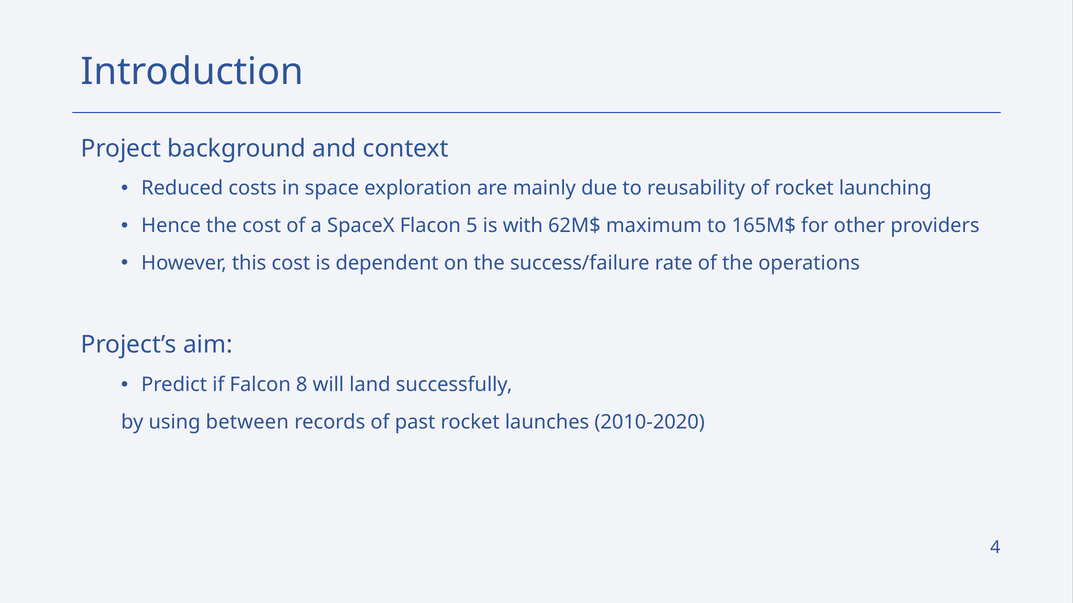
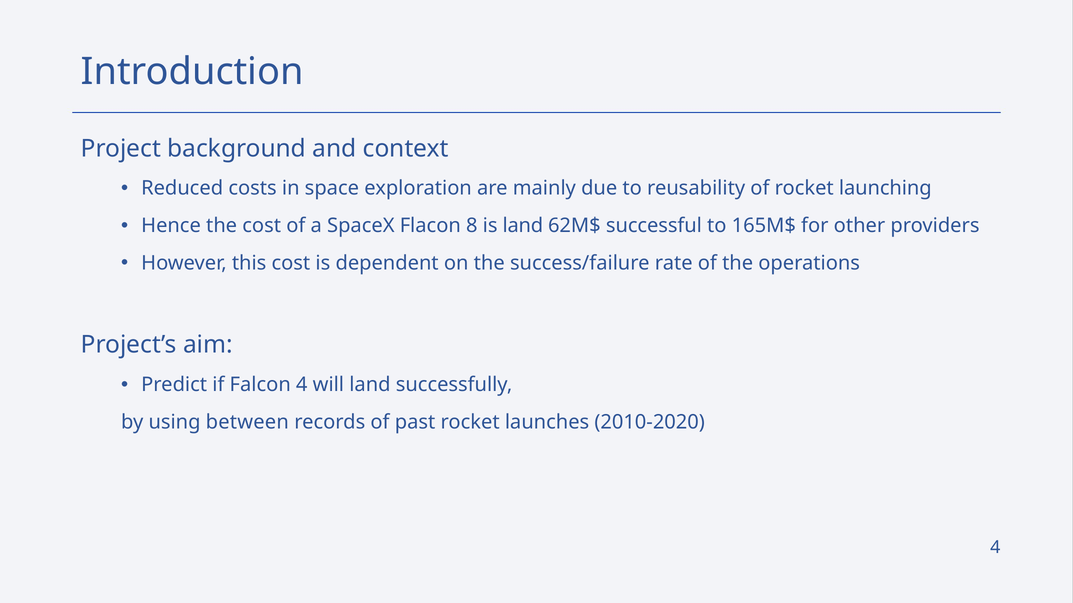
5: 5 -> 8
is with: with -> land
maximum: maximum -> successful
Falcon 8: 8 -> 4
